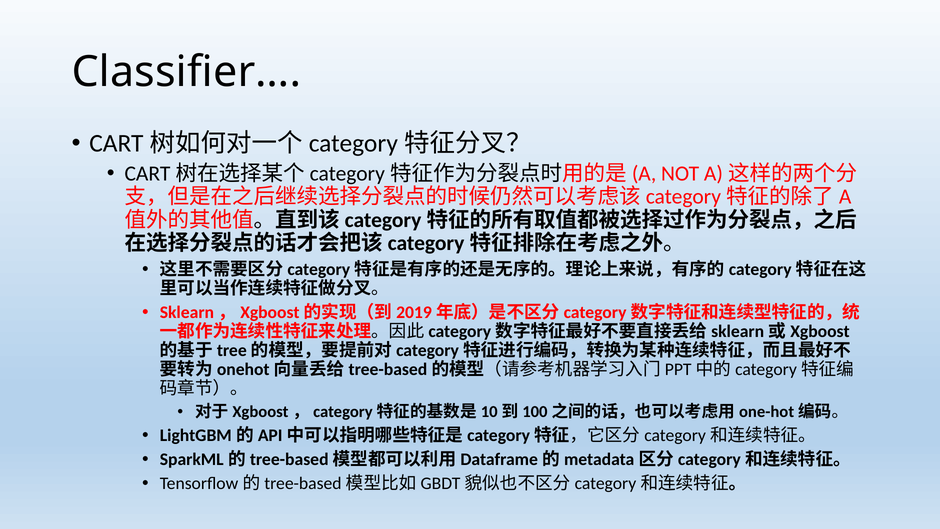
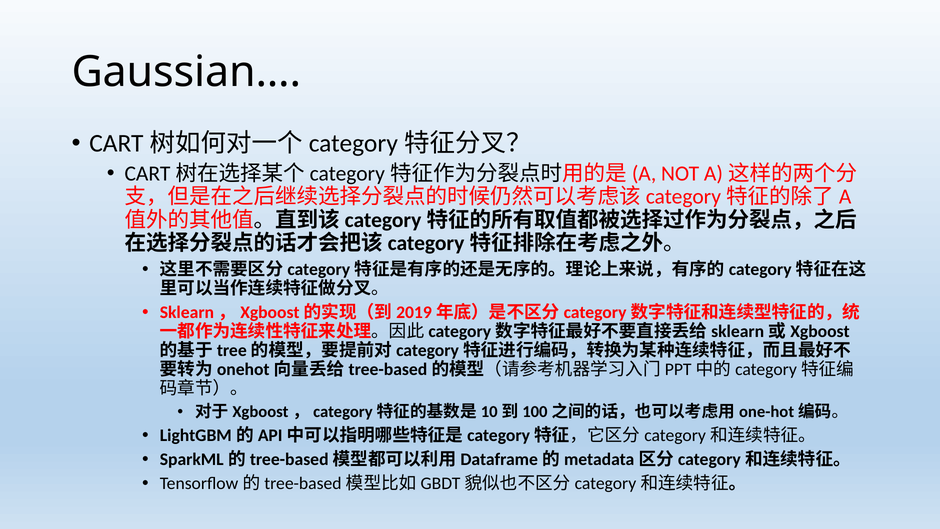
Classifier…: Classifier… -> Gaussian…
